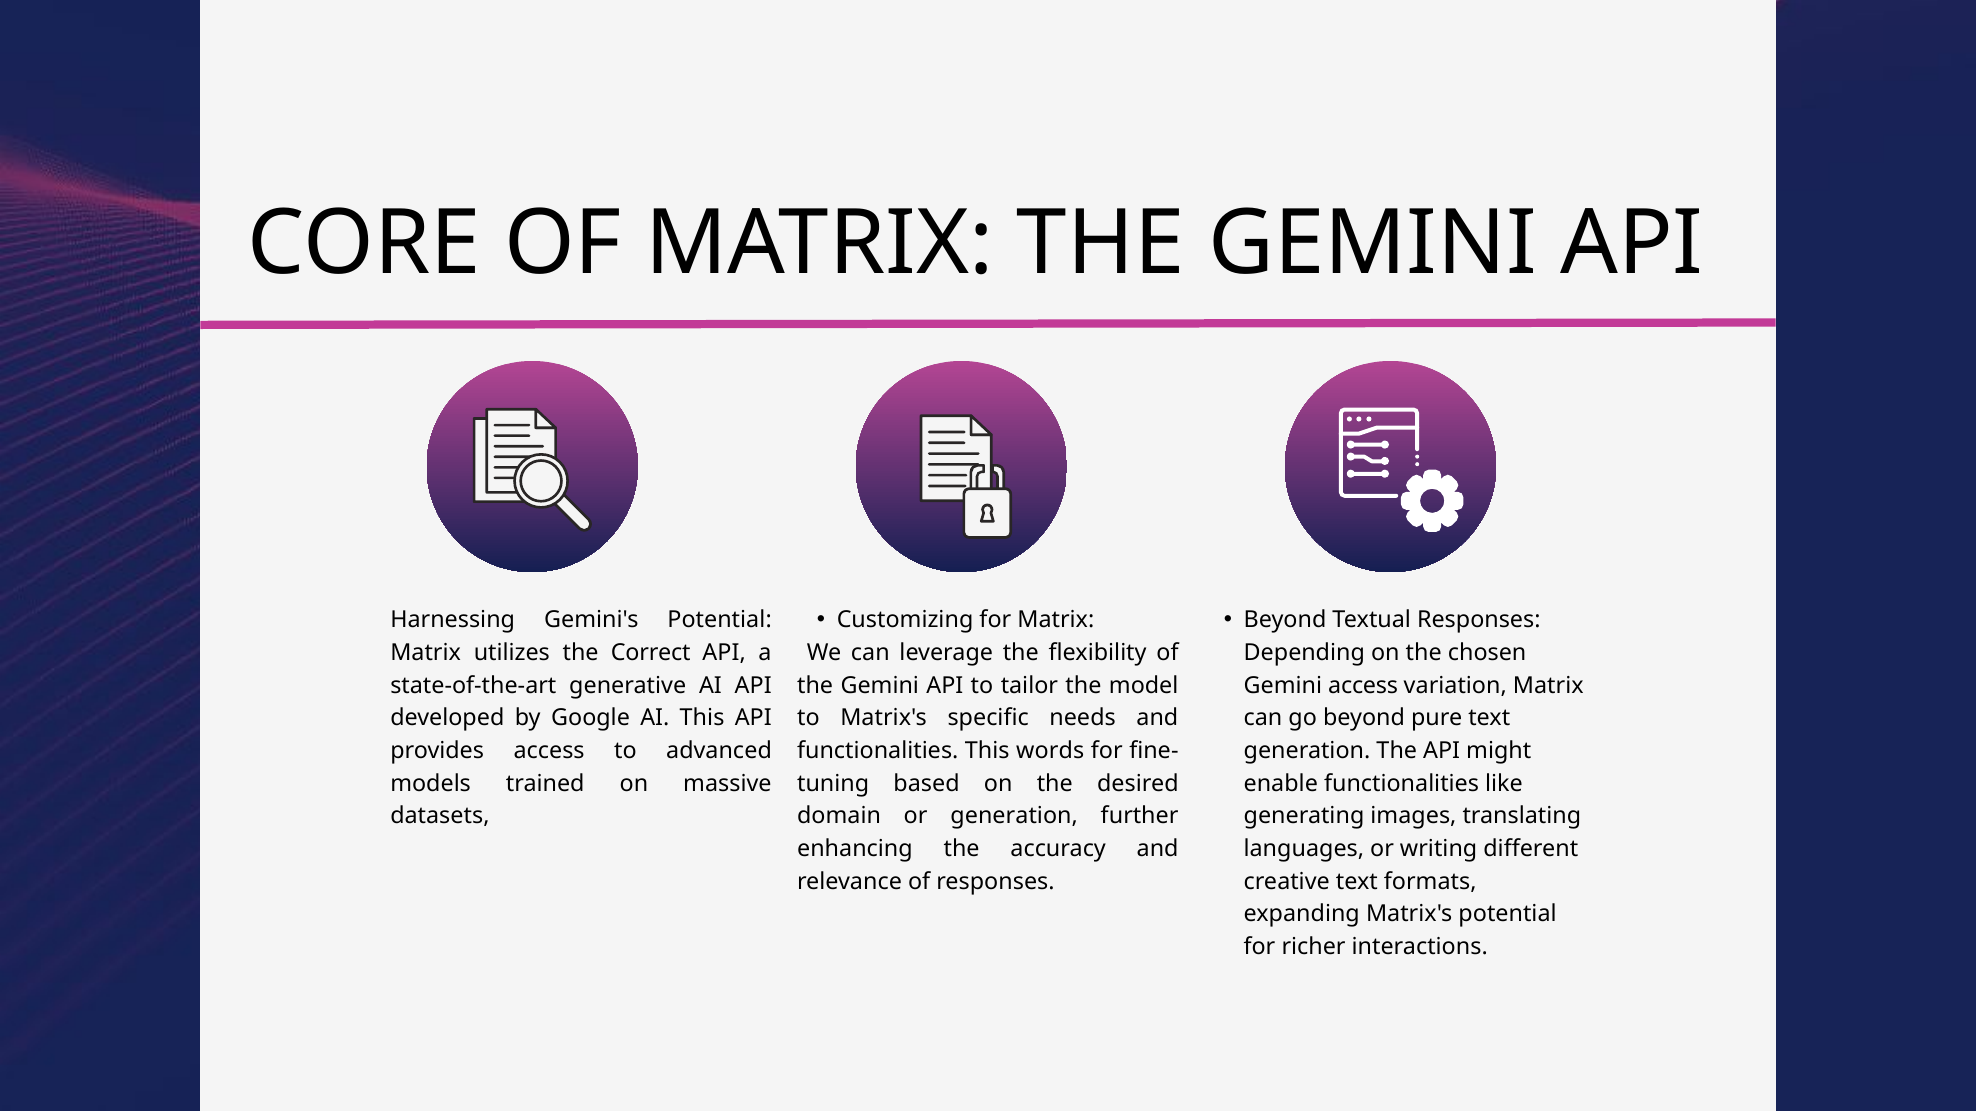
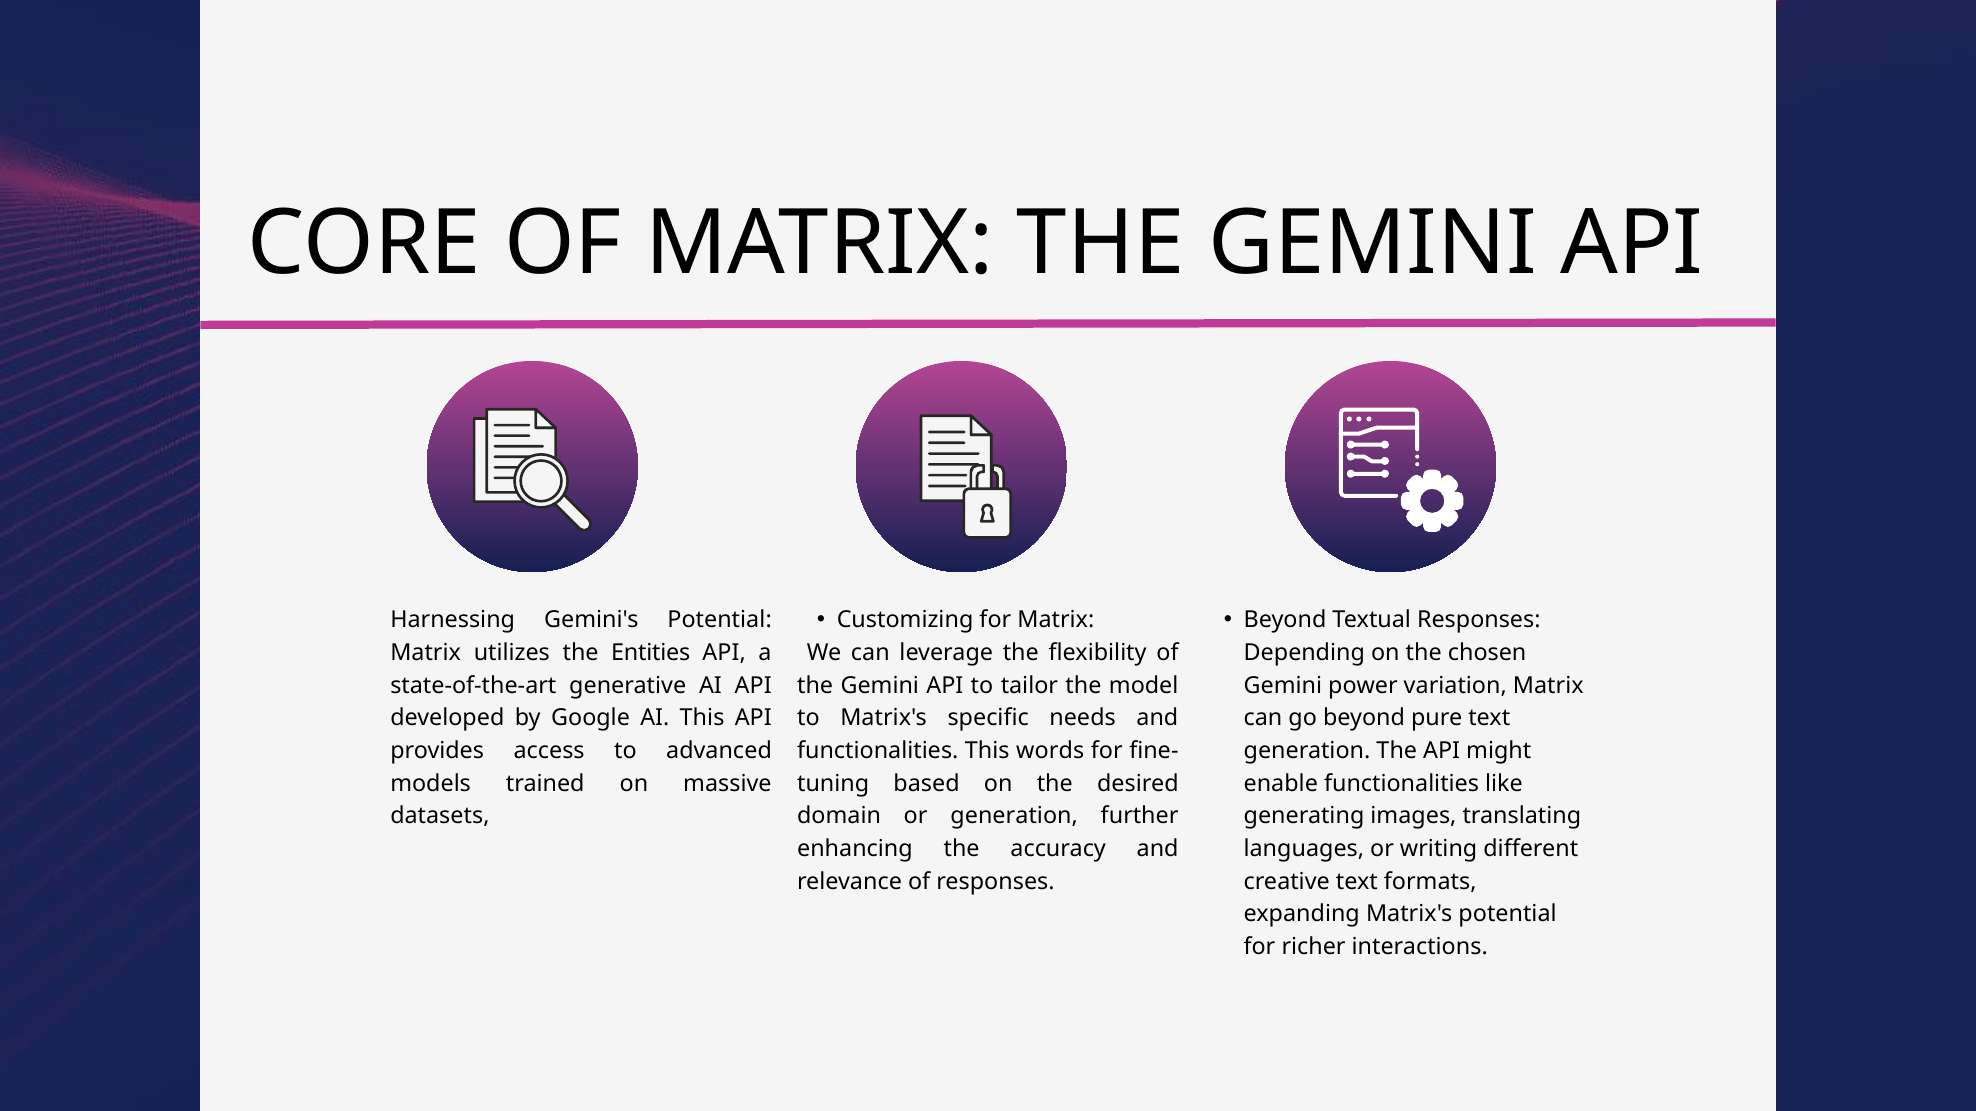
Correct: Correct -> Entities
Gemini access: access -> power
